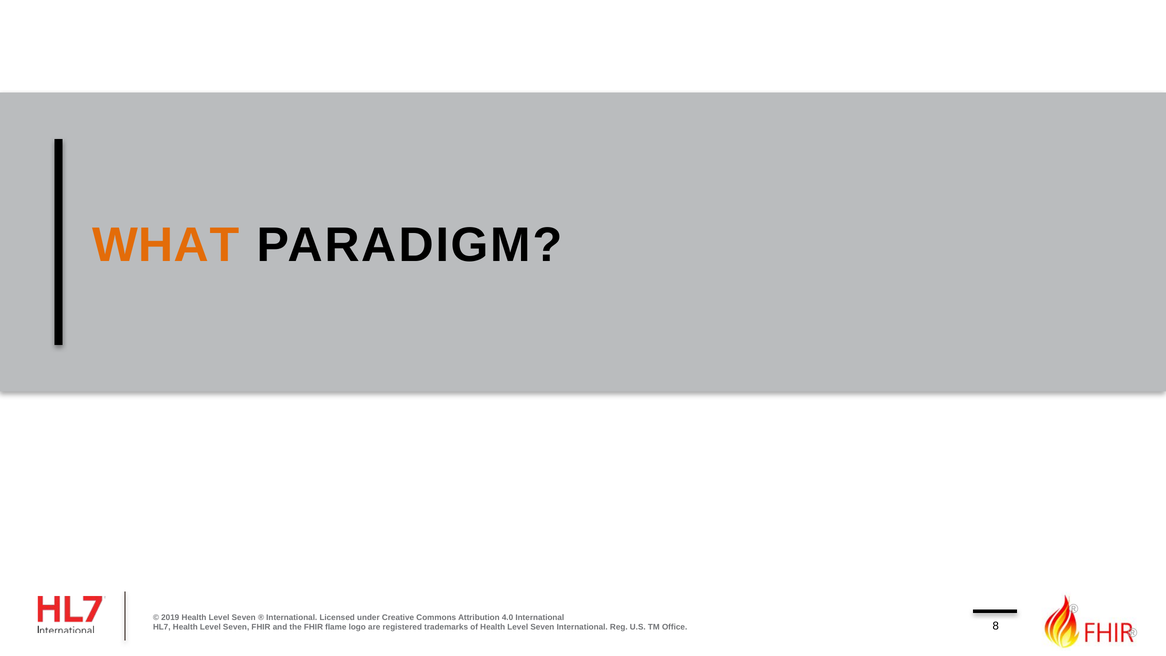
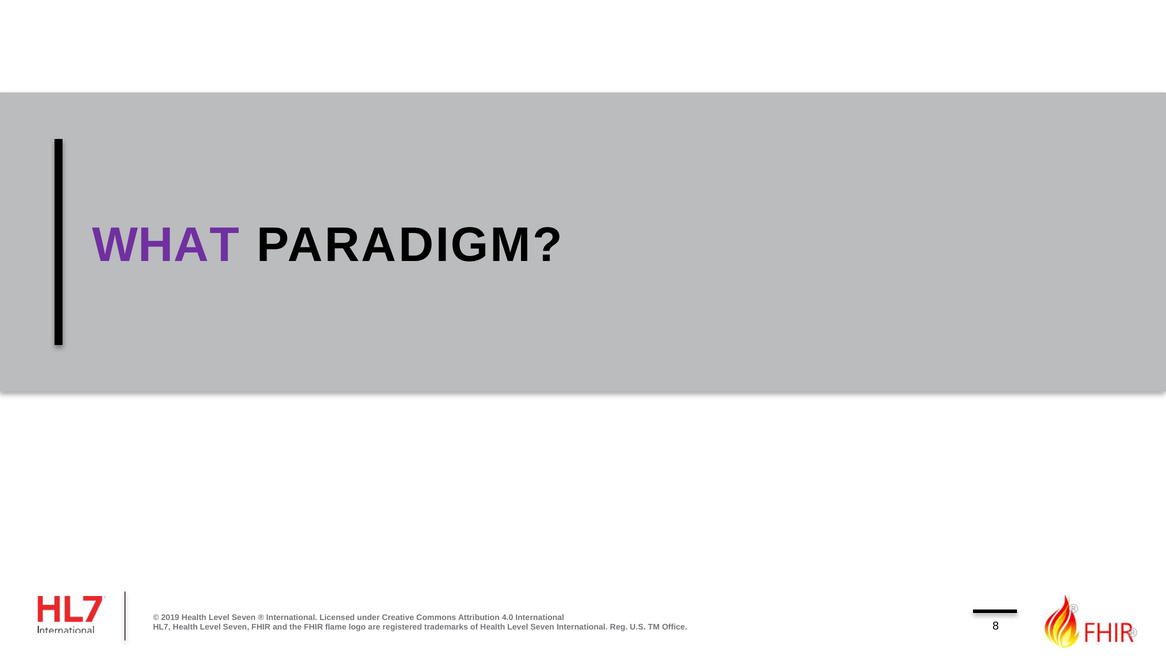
WHAT colour: orange -> purple
